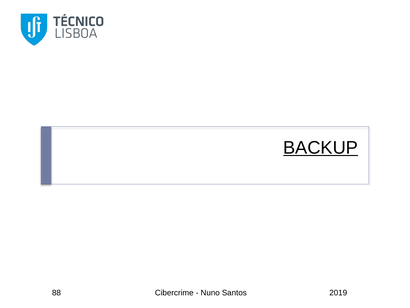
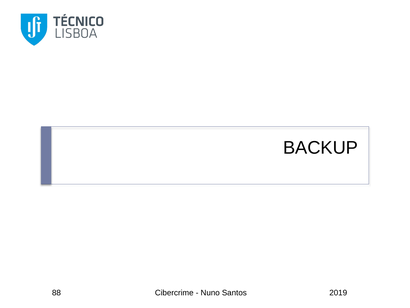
BACKUP underline: present -> none
